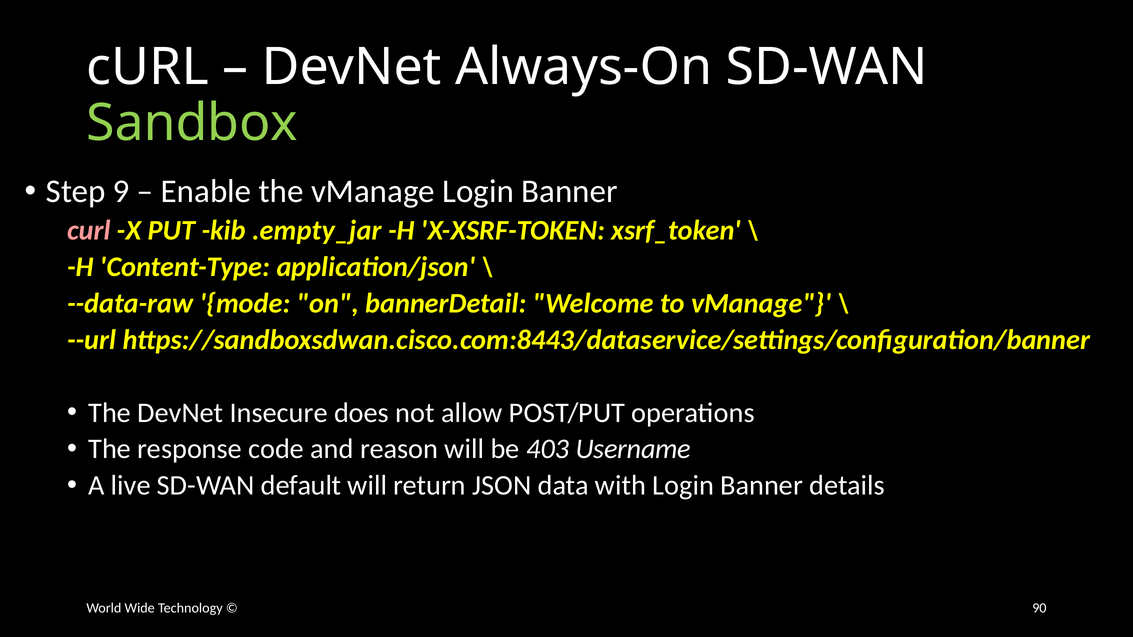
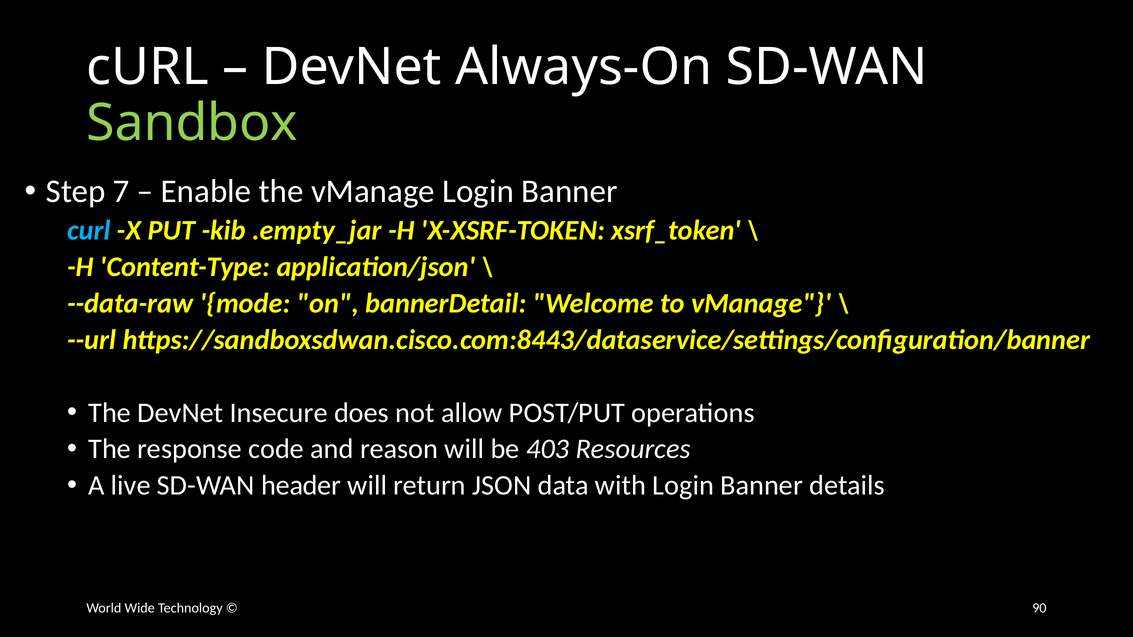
9: 9 -> 7
curl at (89, 231) colour: pink -> light blue
Username: Username -> Resources
default: default -> header
